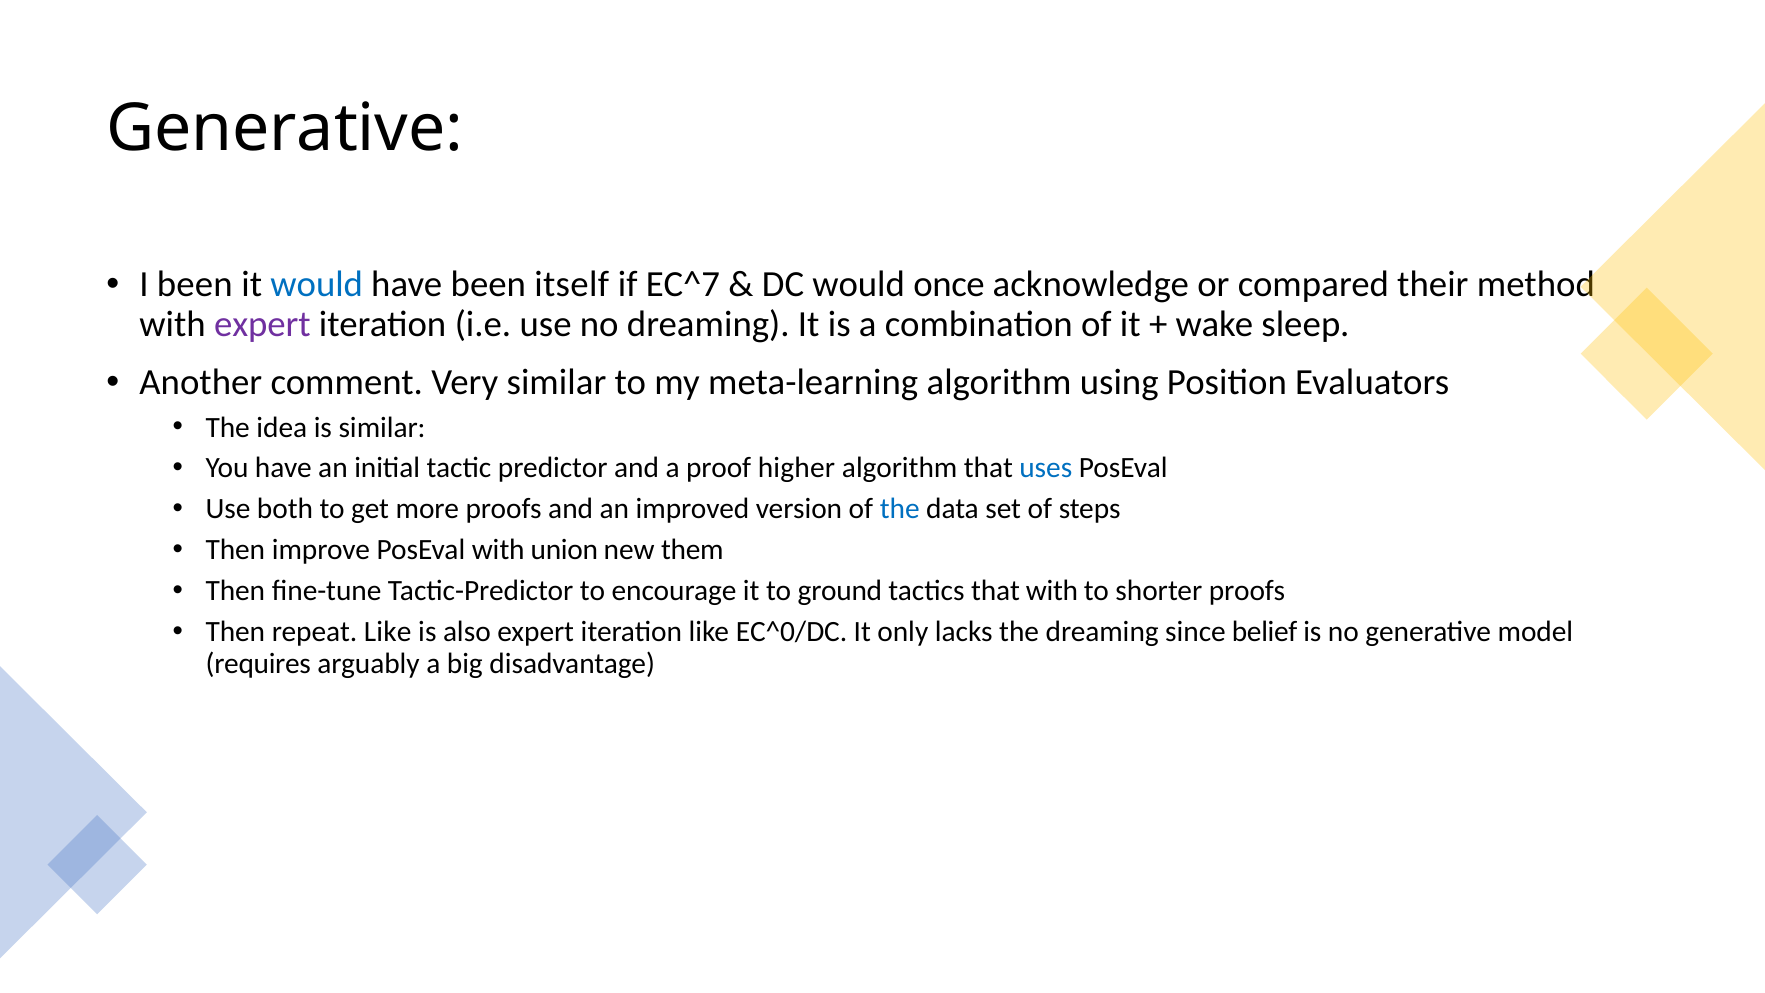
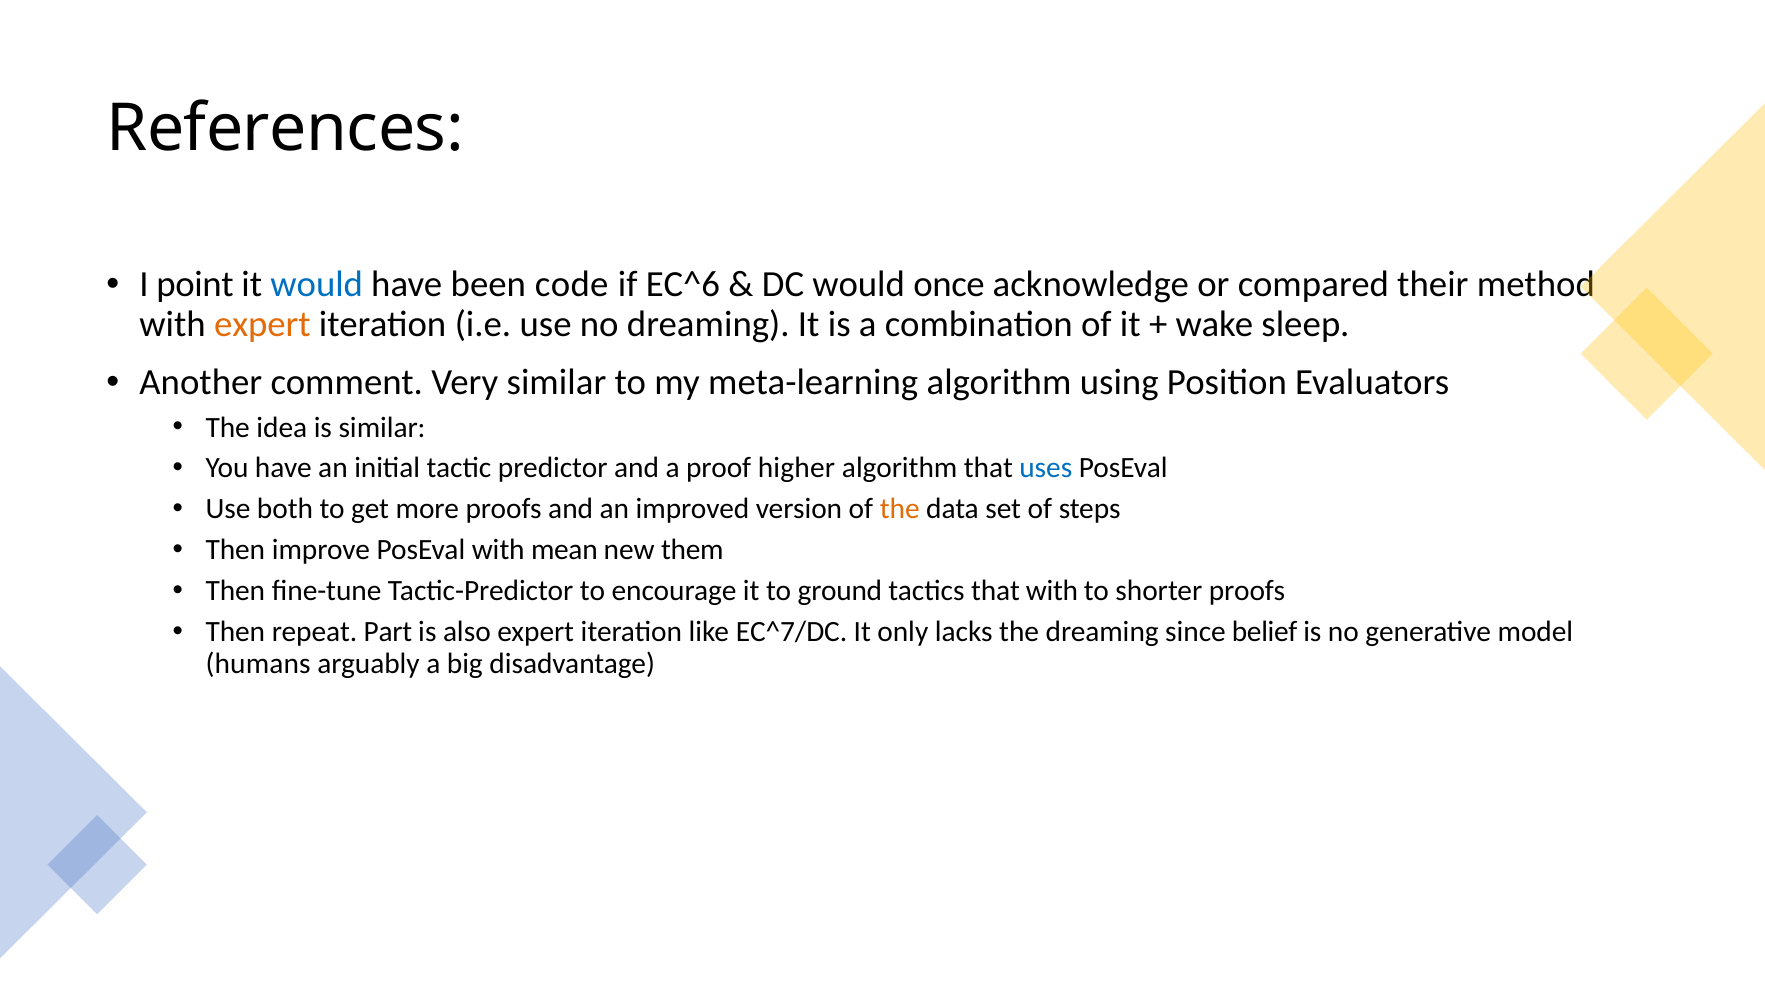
Generative at (285, 128): Generative -> References
I been: been -> point
itself: itself -> code
EC^7: EC^7 -> EC^6
expert at (262, 324) colour: purple -> orange
the at (900, 509) colour: blue -> orange
union: union -> mean
repeat Like: Like -> Part
EC^0/DC: EC^0/DC -> EC^7/DC
requires: requires -> humans
